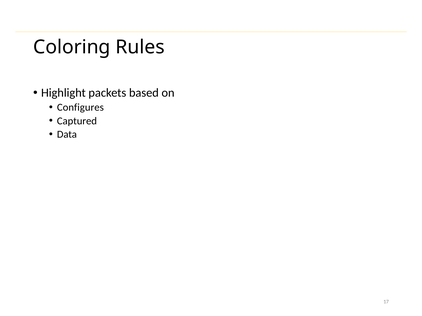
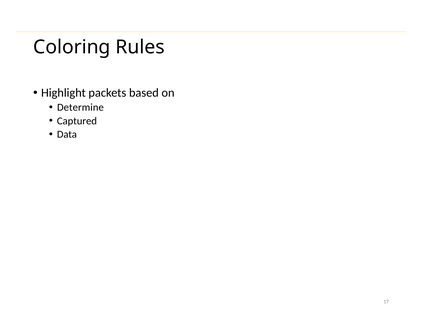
Configures: Configures -> Determine
